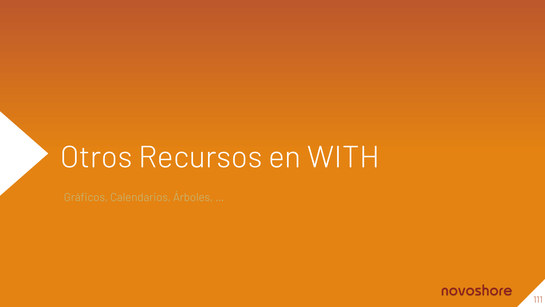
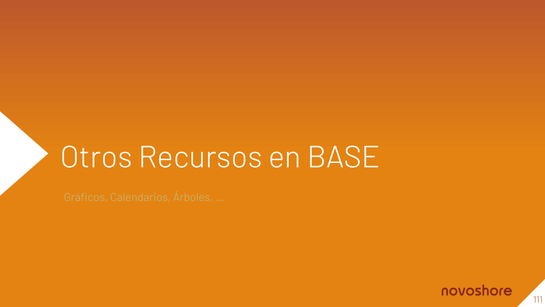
WITH: WITH -> BASE
